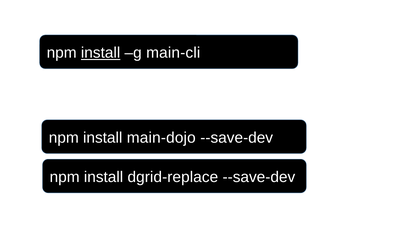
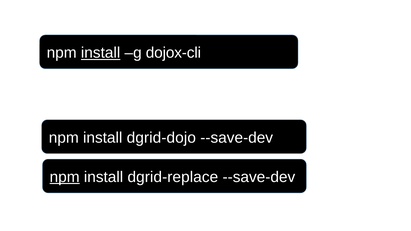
main-cli: main-cli -> dojox-cli
main-dojo: main-dojo -> dgrid-dojo
npm at (65, 177) underline: none -> present
